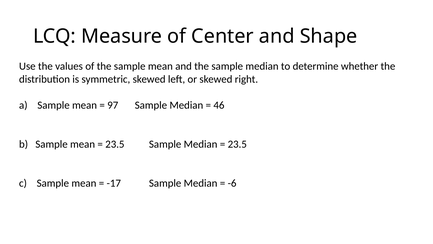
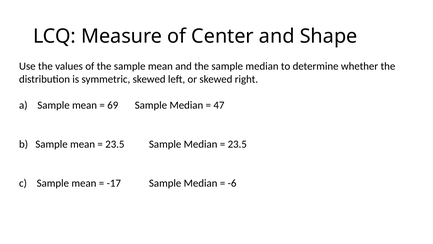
97: 97 -> 69
46: 46 -> 47
